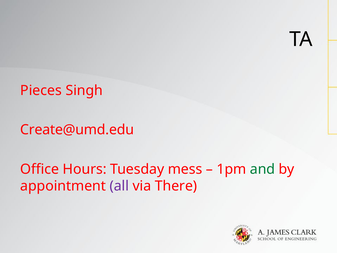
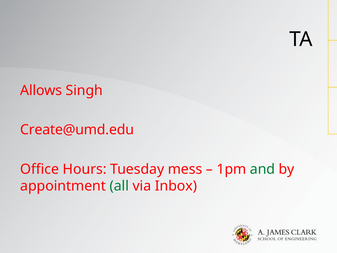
Pieces: Pieces -> Allows
all colour: purple -> green
There: There -> Inbox
